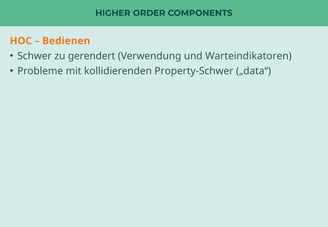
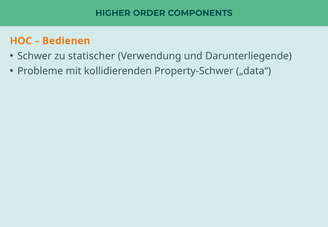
gerendert: gerendert -> statischer
Warteindikatoren: Warteindikatoren -> Darunterliegende
